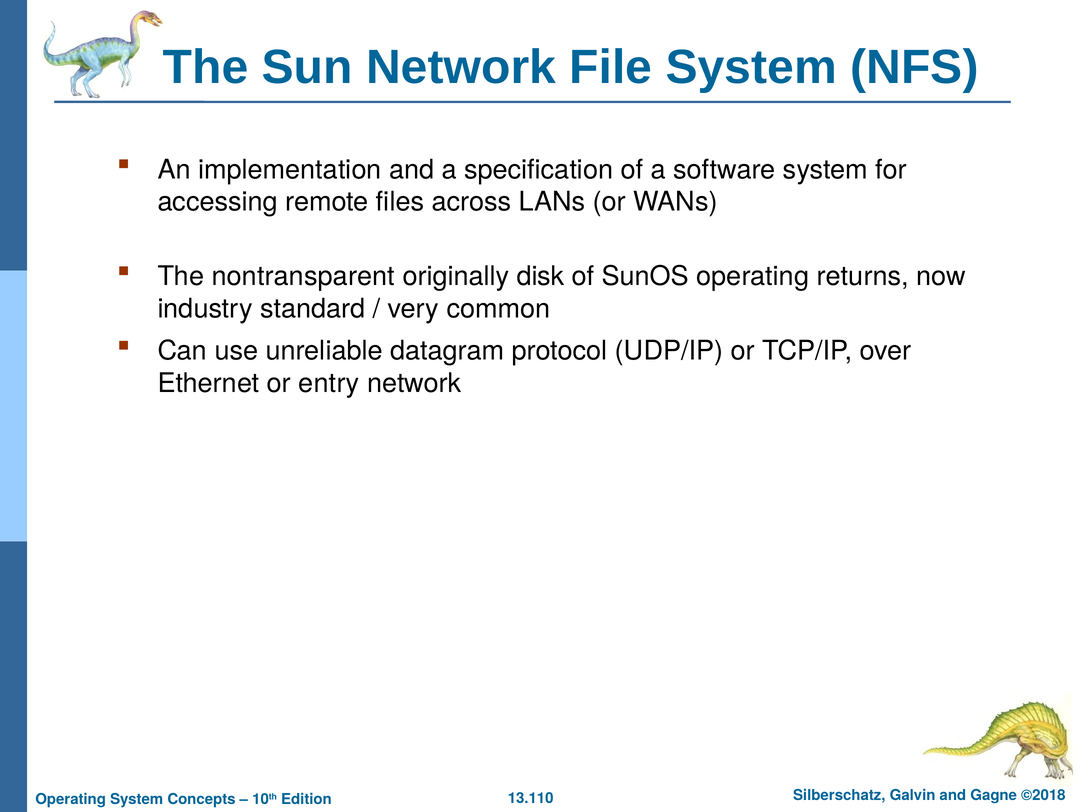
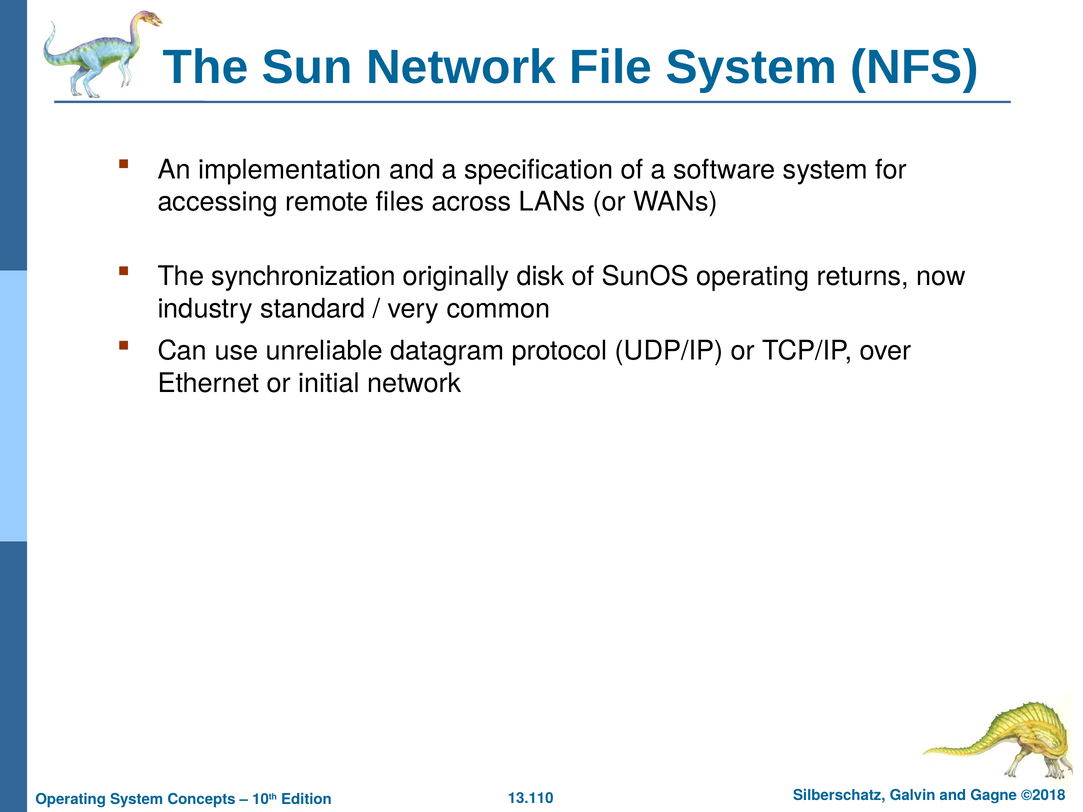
nontransparent: nontransparent -> synchronization
entry: entry -> initial
